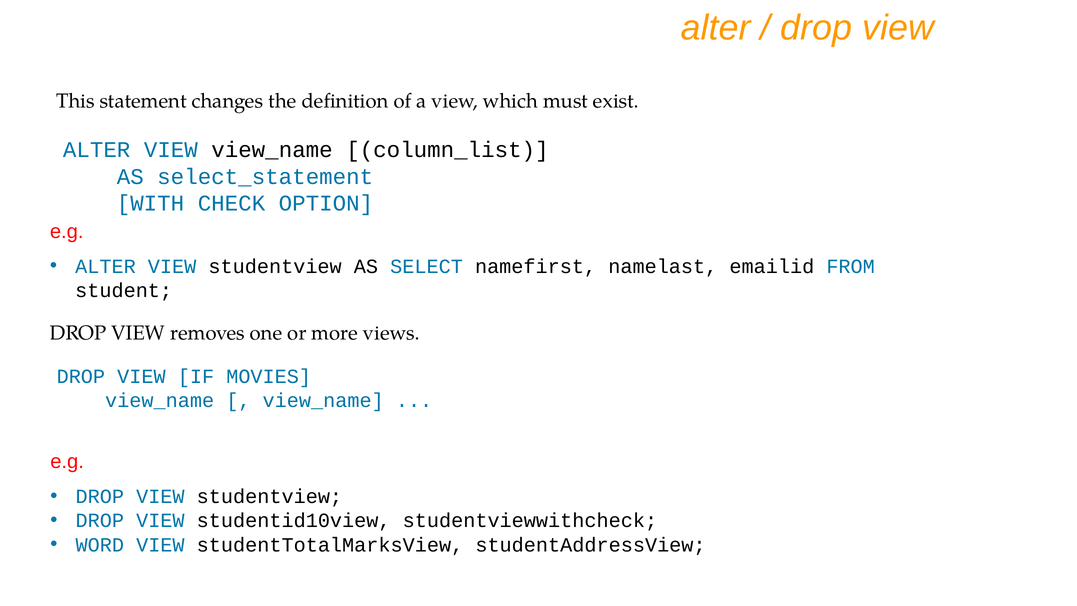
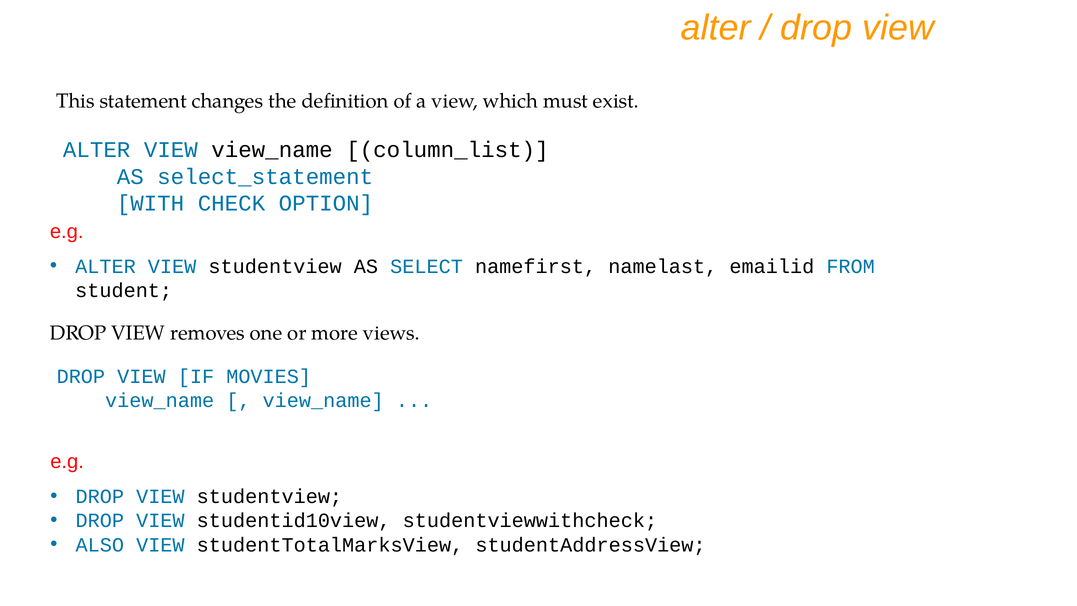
WORD: WORD -> ALSO
